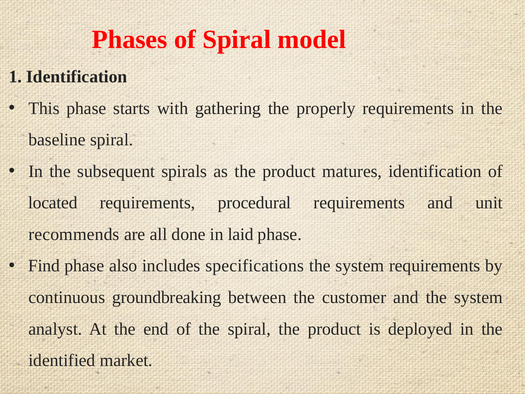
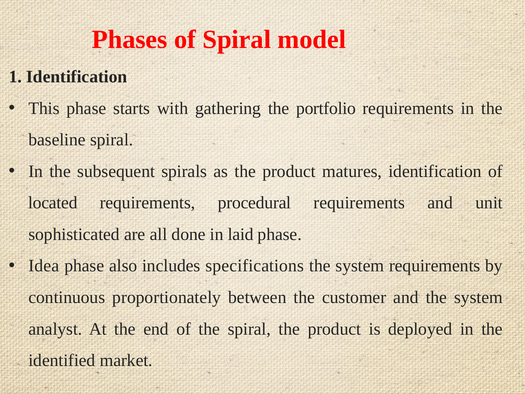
properly: properly -> portfolio
recommends: recommends -> sophisticated
Find: Find -> Idea
groundbreaking: groundbreaking -> proportionately
